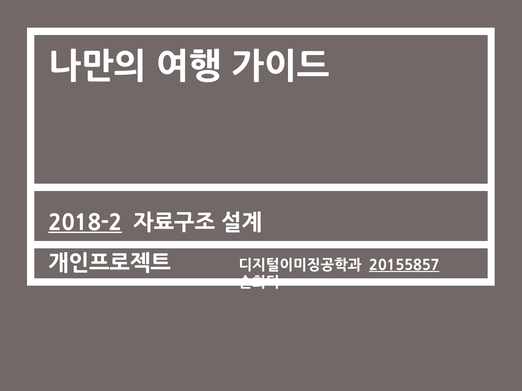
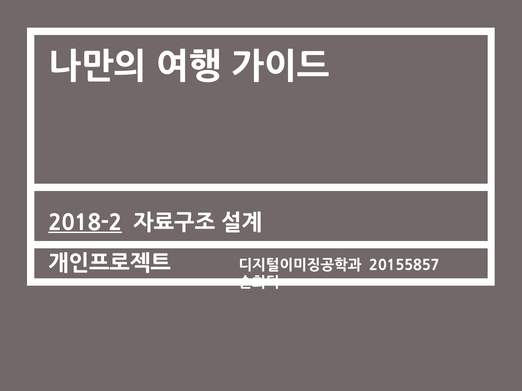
20155857 underline: present -> none
